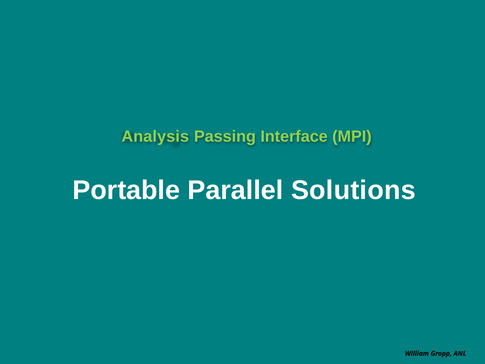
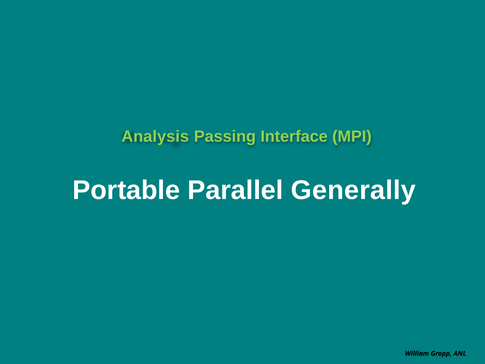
Solutions: Solutions -> Generally
